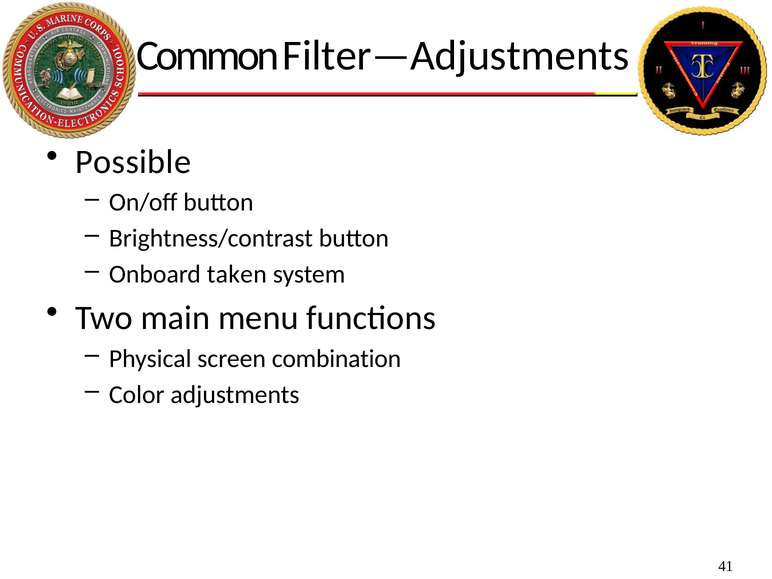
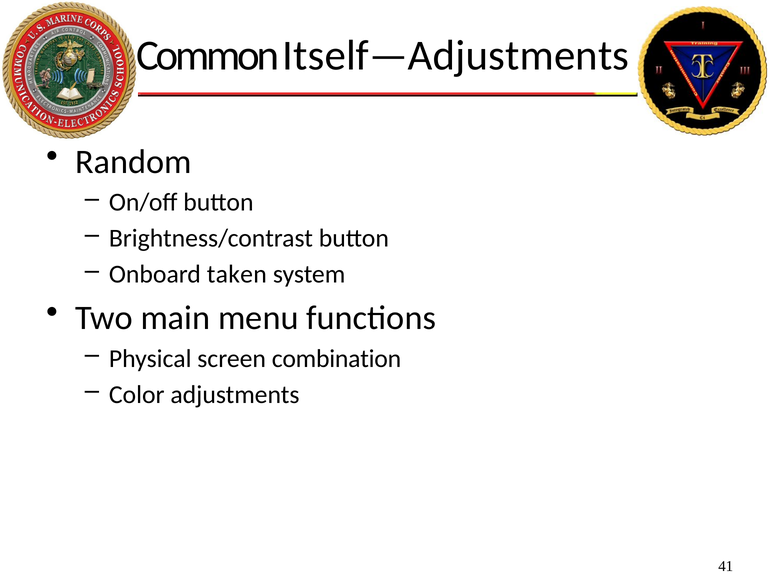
Filter—Adjustments: Filter—Adjustments -> Itself—Adjustments
Possible: Possible -> Random
